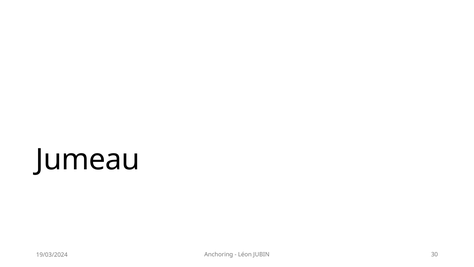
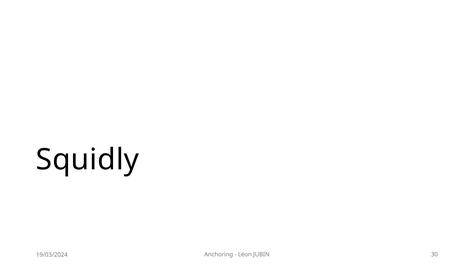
Jumeau: Jumeau -> Squidly
